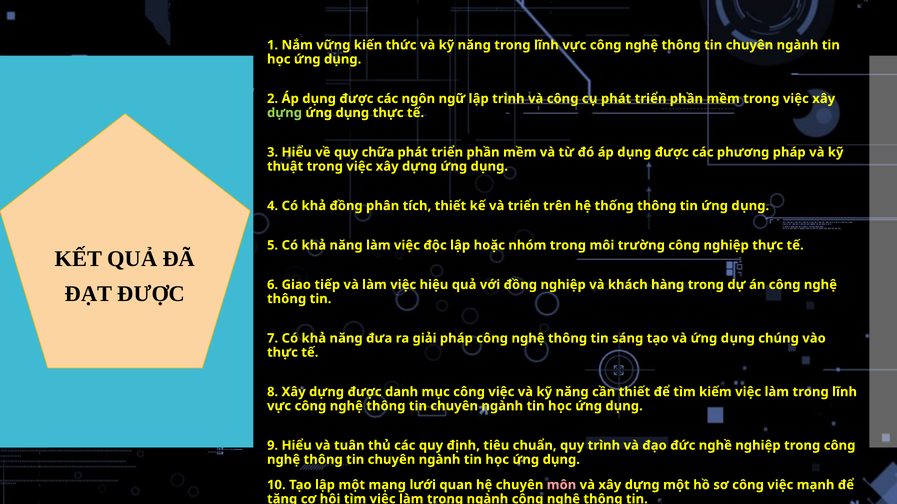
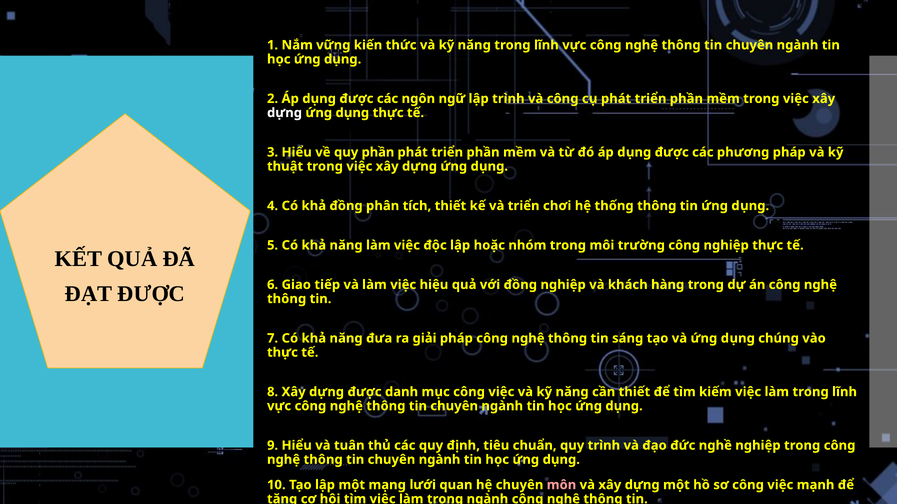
dựng at (285, 113) colour: light green -> white
chữa at (378, 152): chữa -> phần
trên: trên -> chơi
